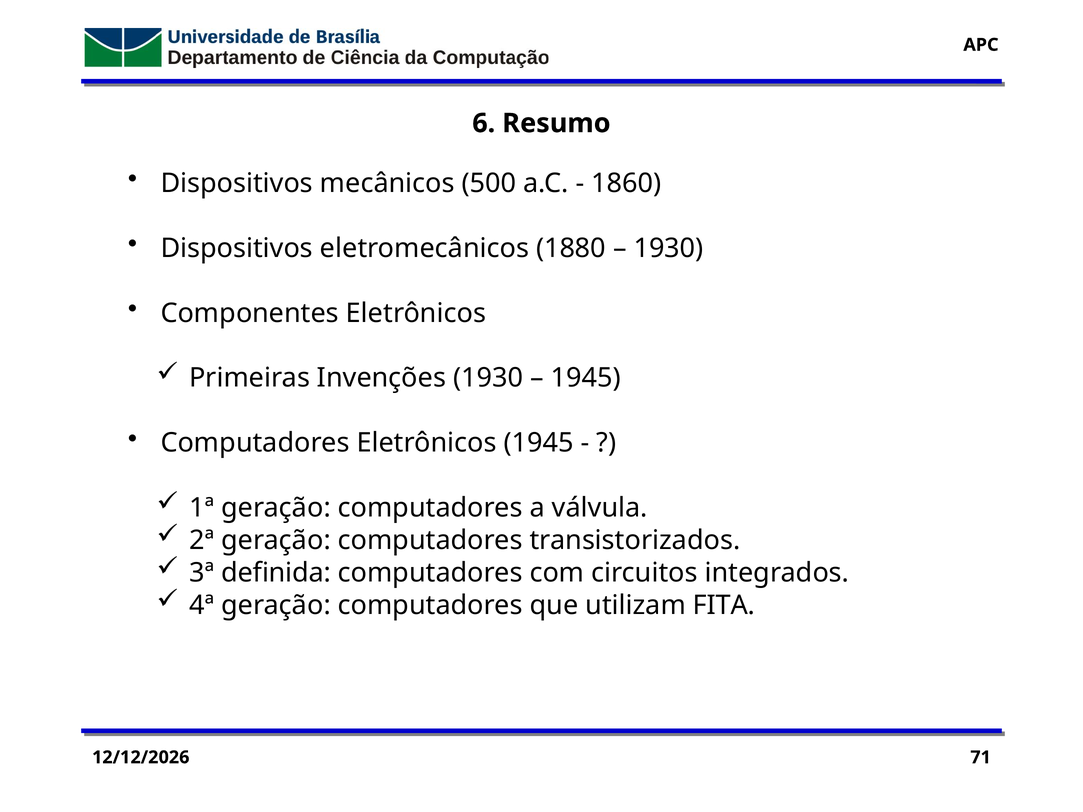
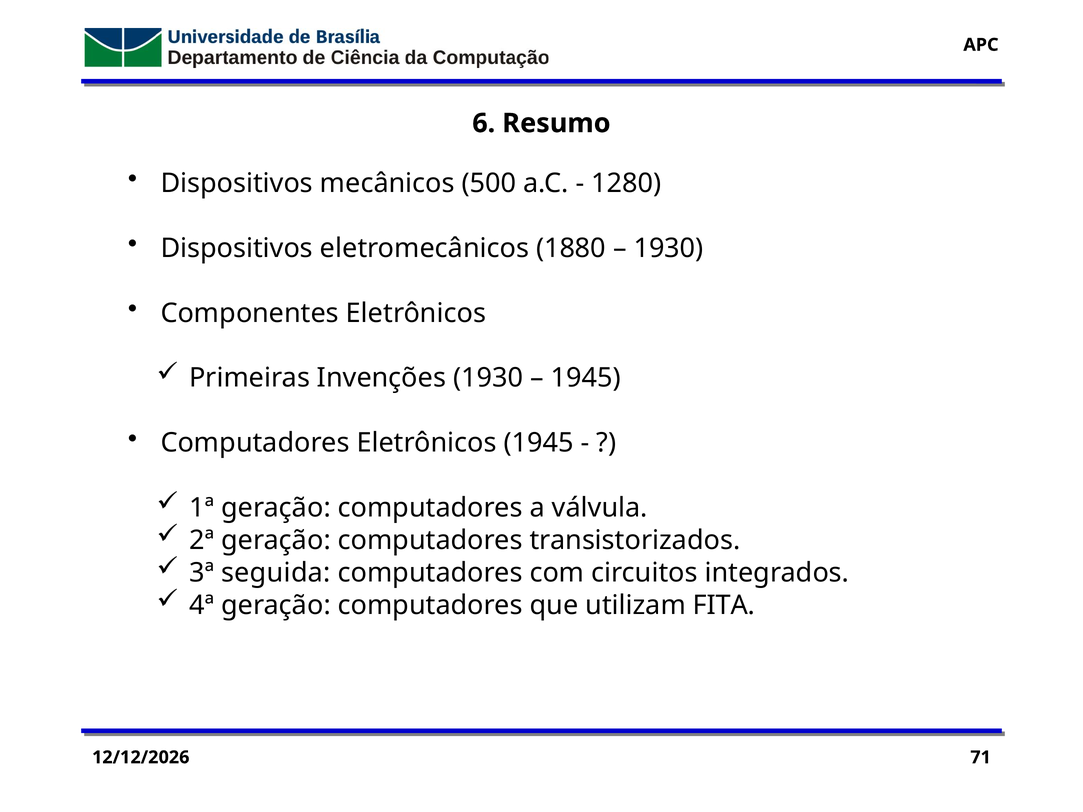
1860: 1860 -> 1280
definida: definida -> seguida
